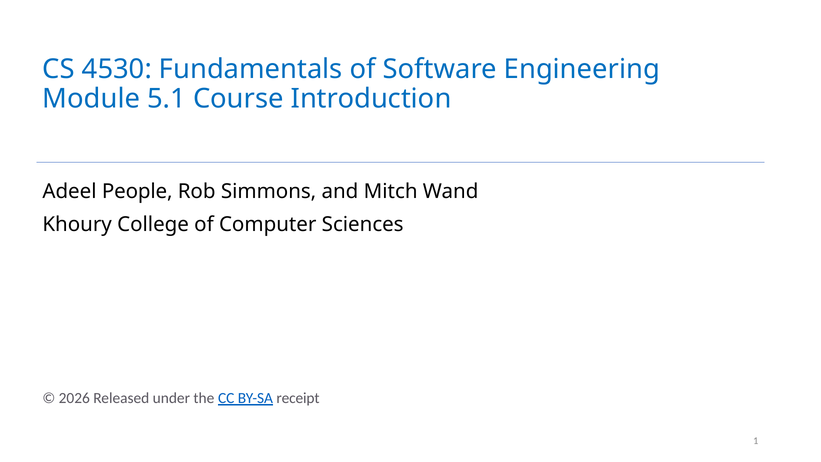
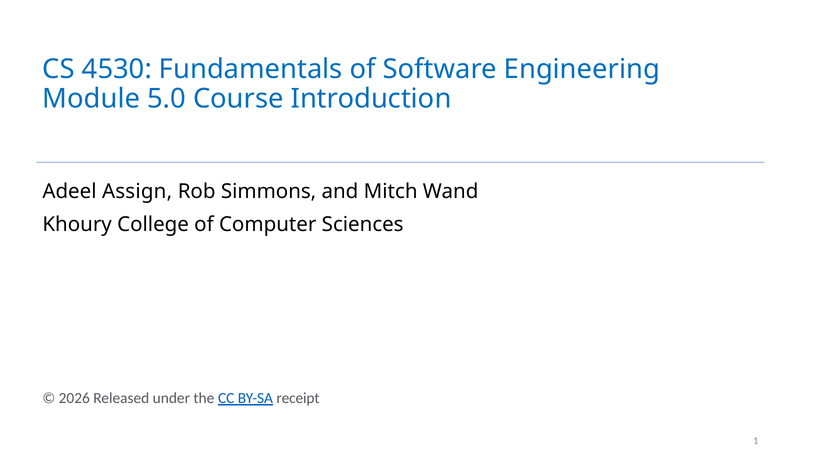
5.1: 5.1 -> 5.0
People: People -> Assign
